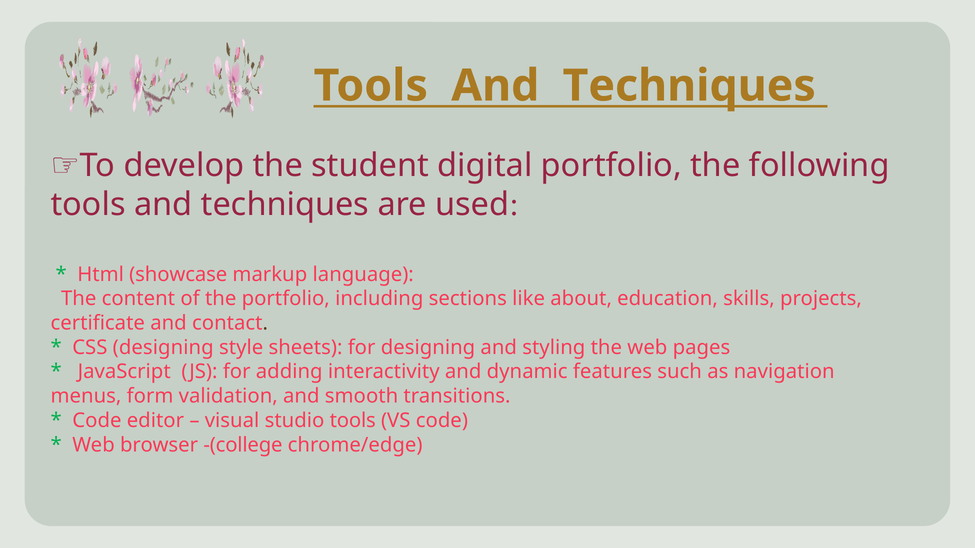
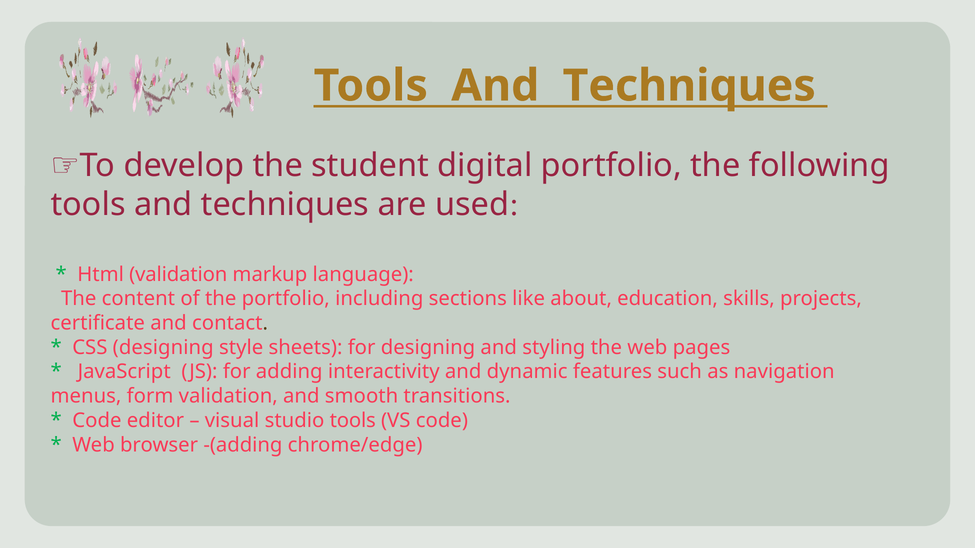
Html showcase: showcase -> validation
-(college: -(college -> -(adding
